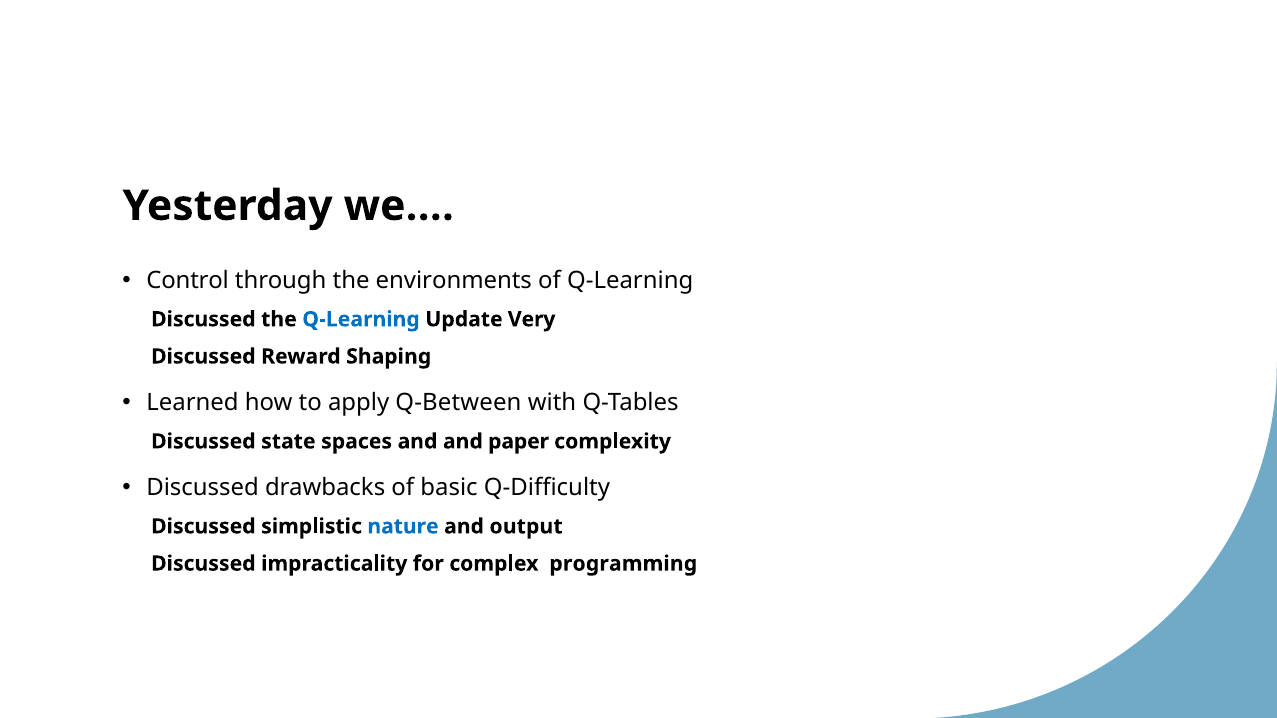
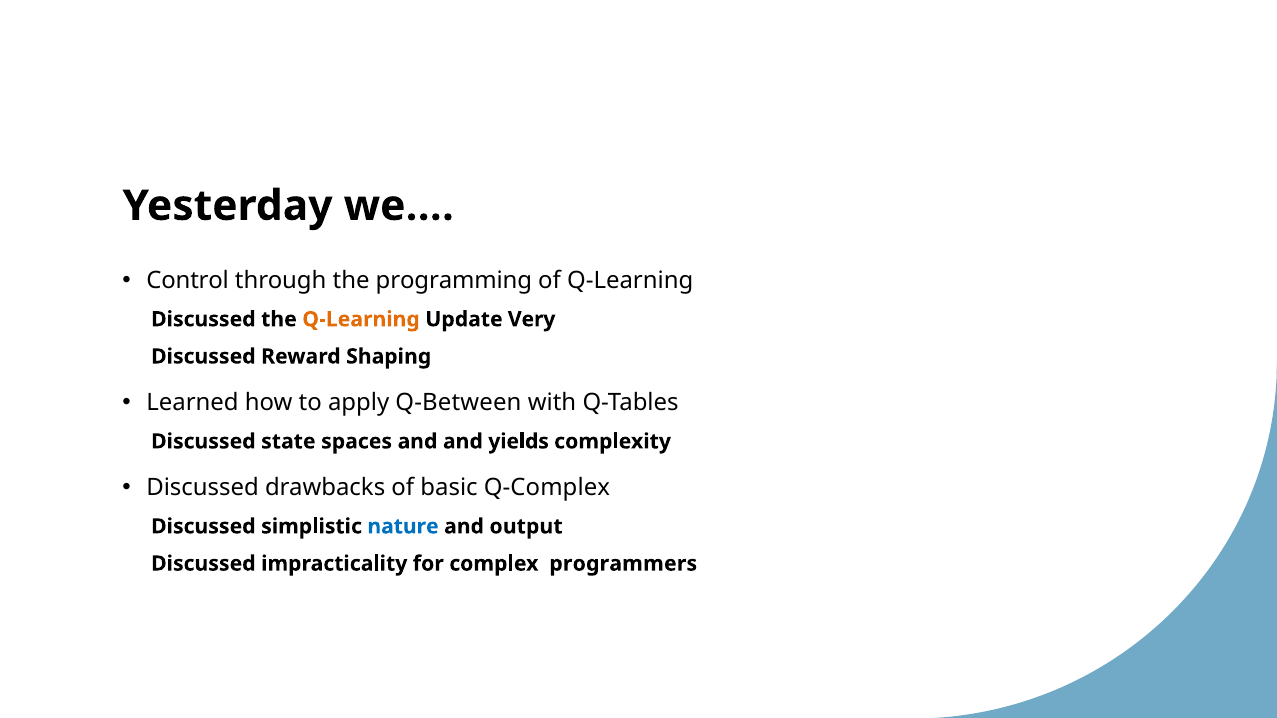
environments: environments -> programming
Q-Learning at (361, 319) colour: blue -> orange
paper: paper -> yields
Q-Difficulty: Q-Difficulty -> Q-Complex
programming: programming -> programmers
